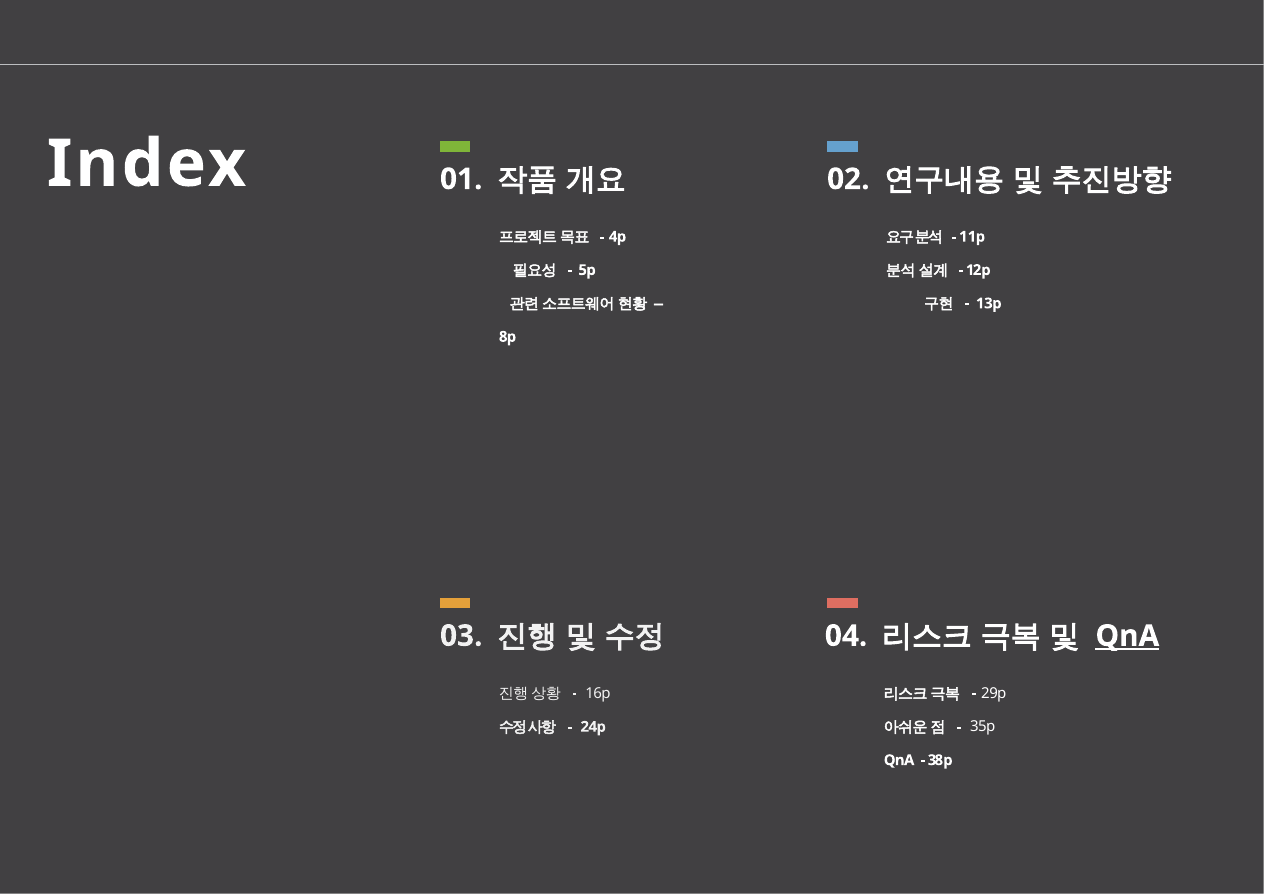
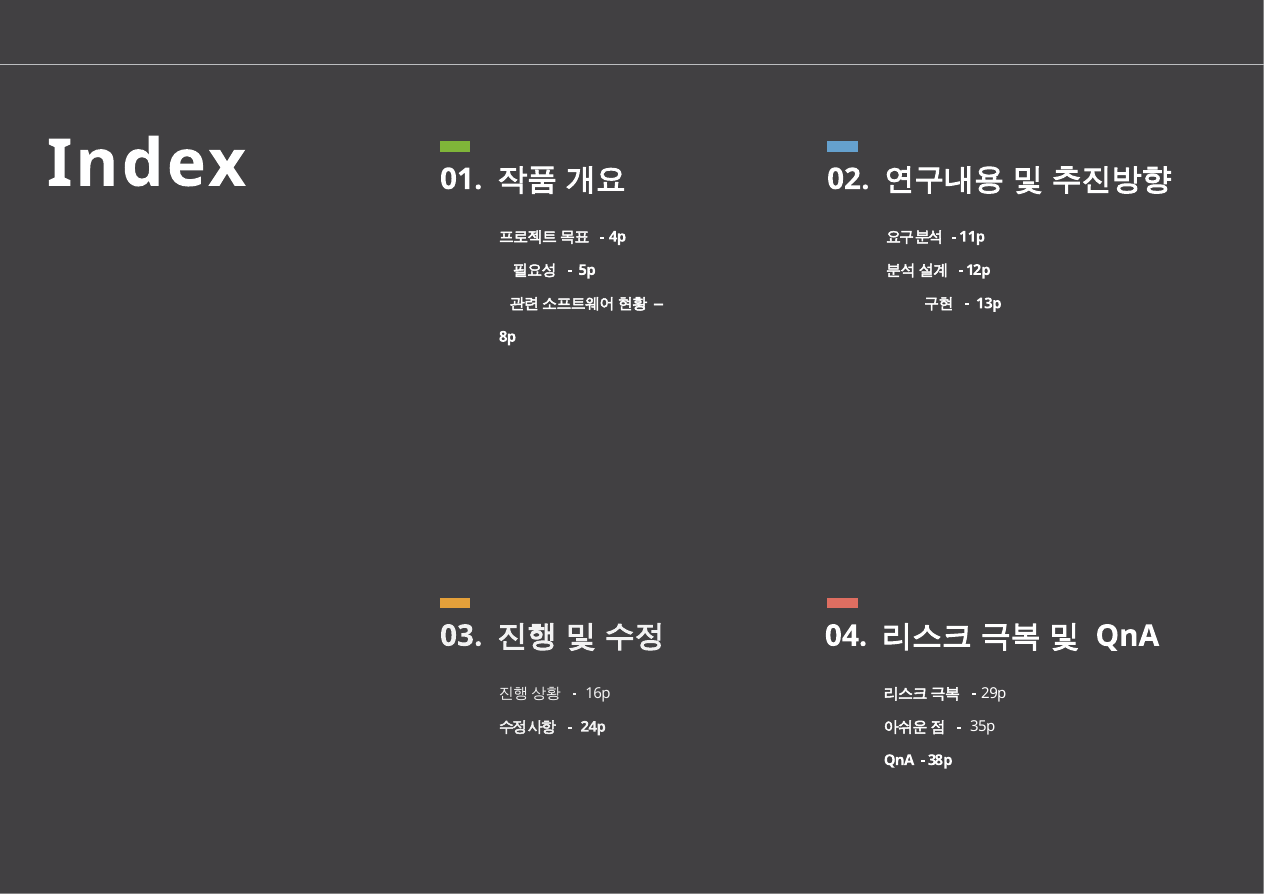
QnA at (1127, 636) underline: present -> none
